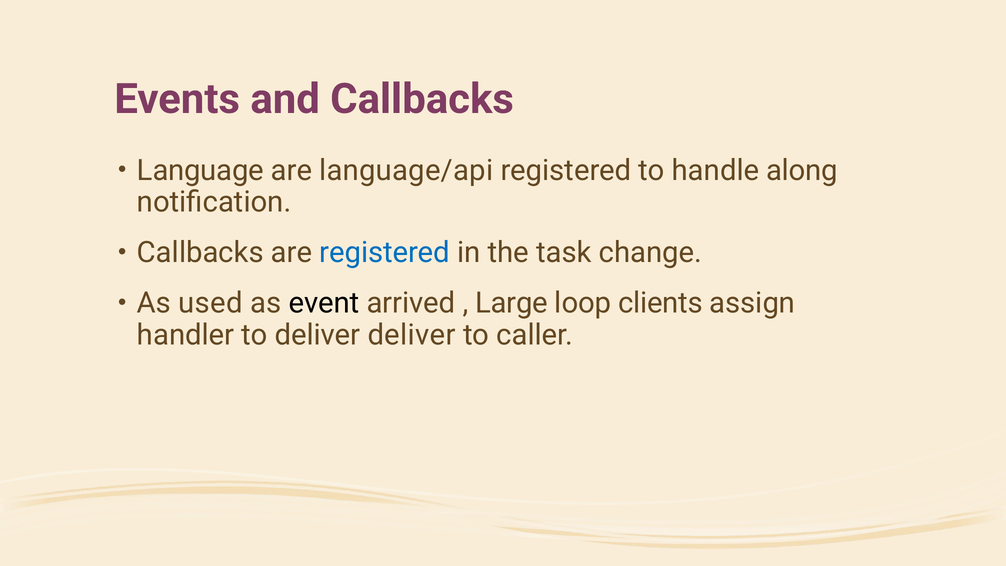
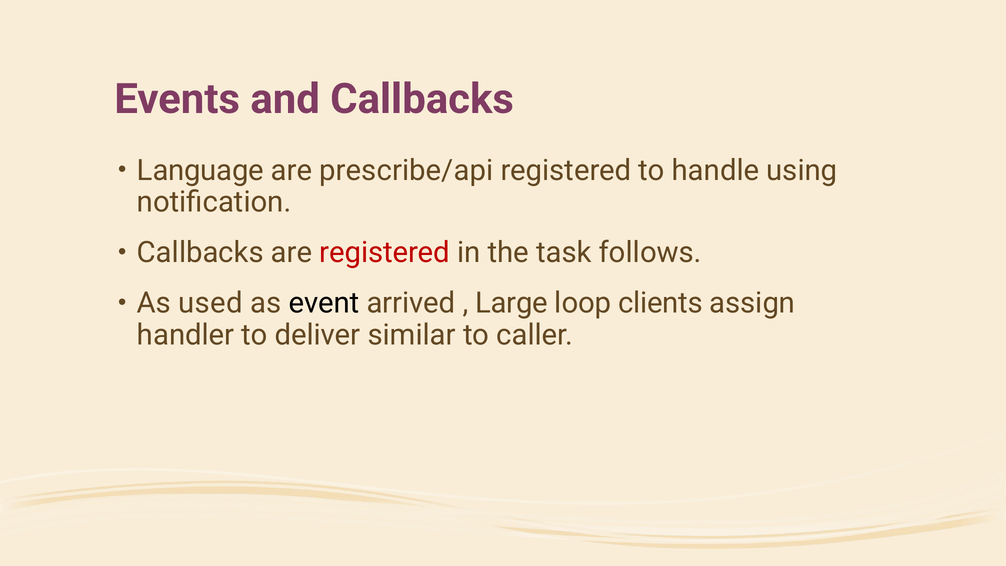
language/api: language/api -> prescribe/api
along: along -> using
registered at (385, 253) colour: blue -> red
change: change -> follows
deliver deliver: deliver -> similar
